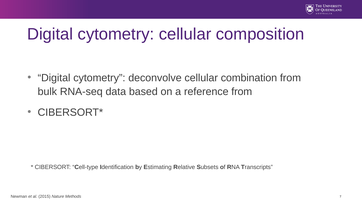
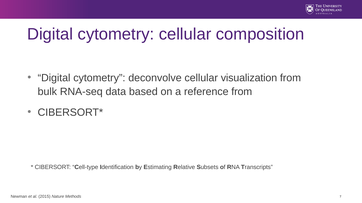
combination: combination -> visualization
